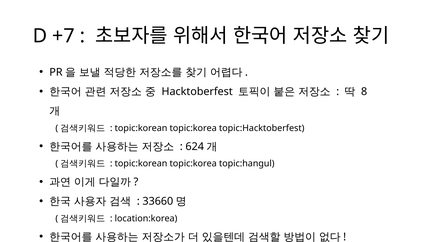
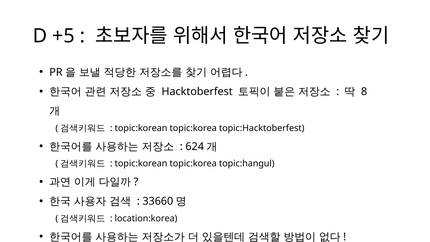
+7: +7 -> +5
